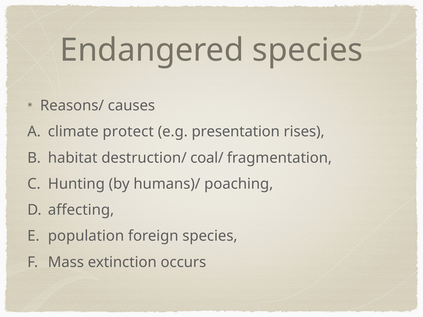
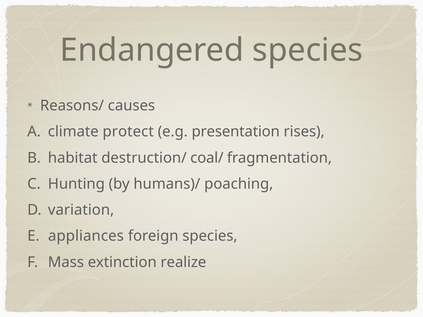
affecting: affecting -> variation
population: population -> appliances
occurs: occurs -> realize
